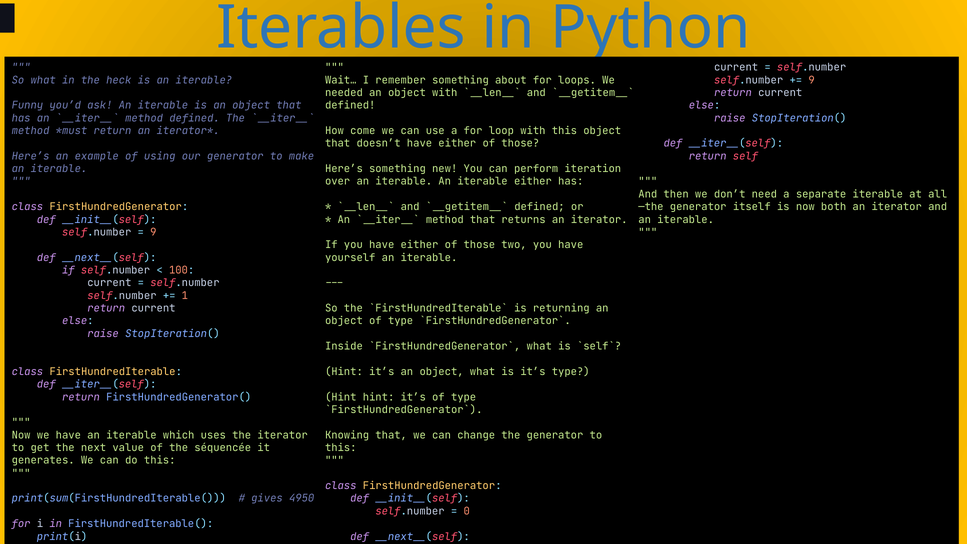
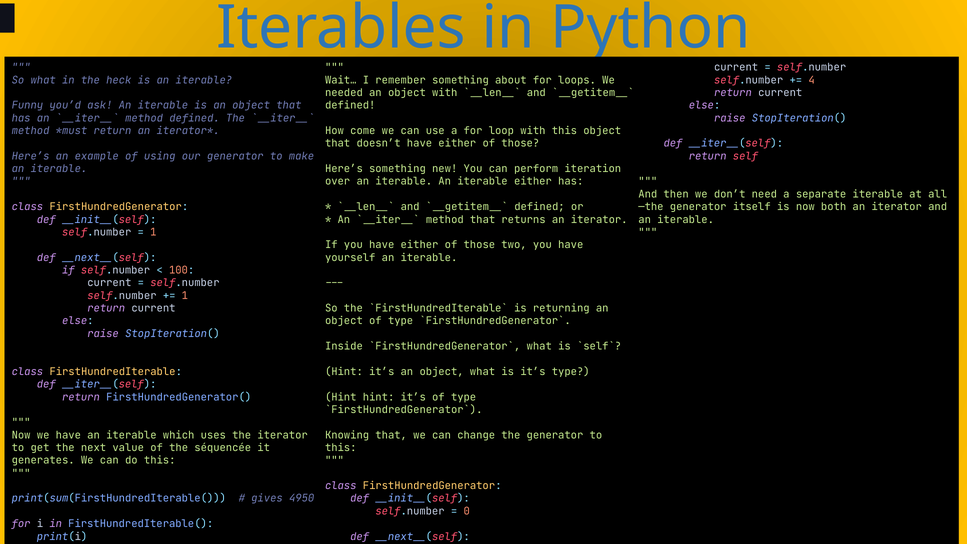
9 at (812, 80): 9 -> 4
9 at (153, 232): 9 -> 1
